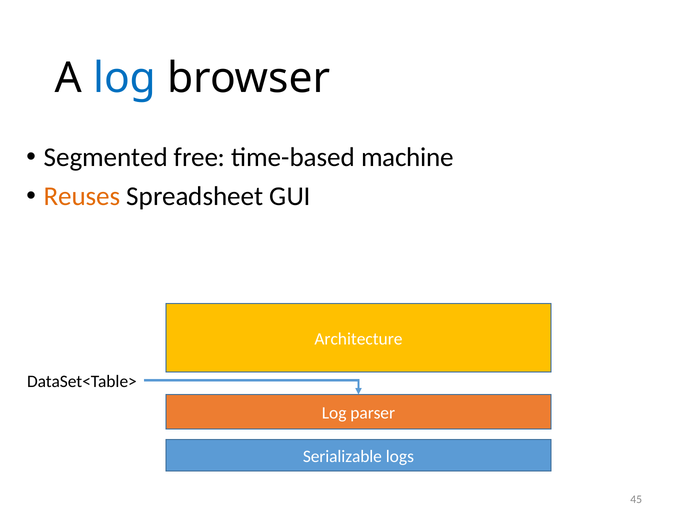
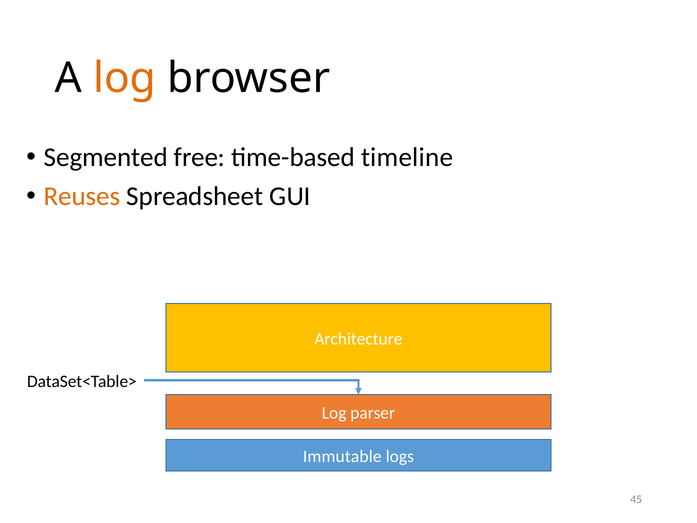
log at (125, 78) colour: blue -> orange
machine: machine -> timeline
Serializable: Serializable -> Immutable
